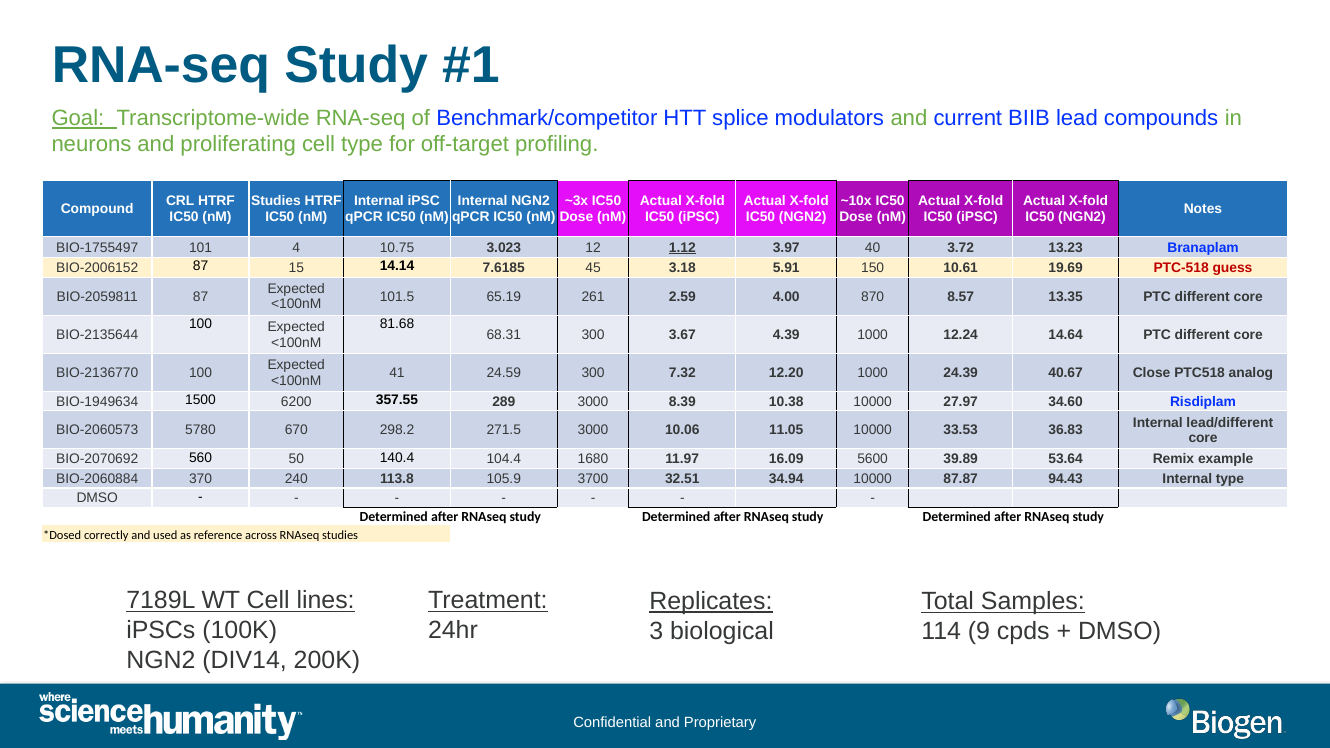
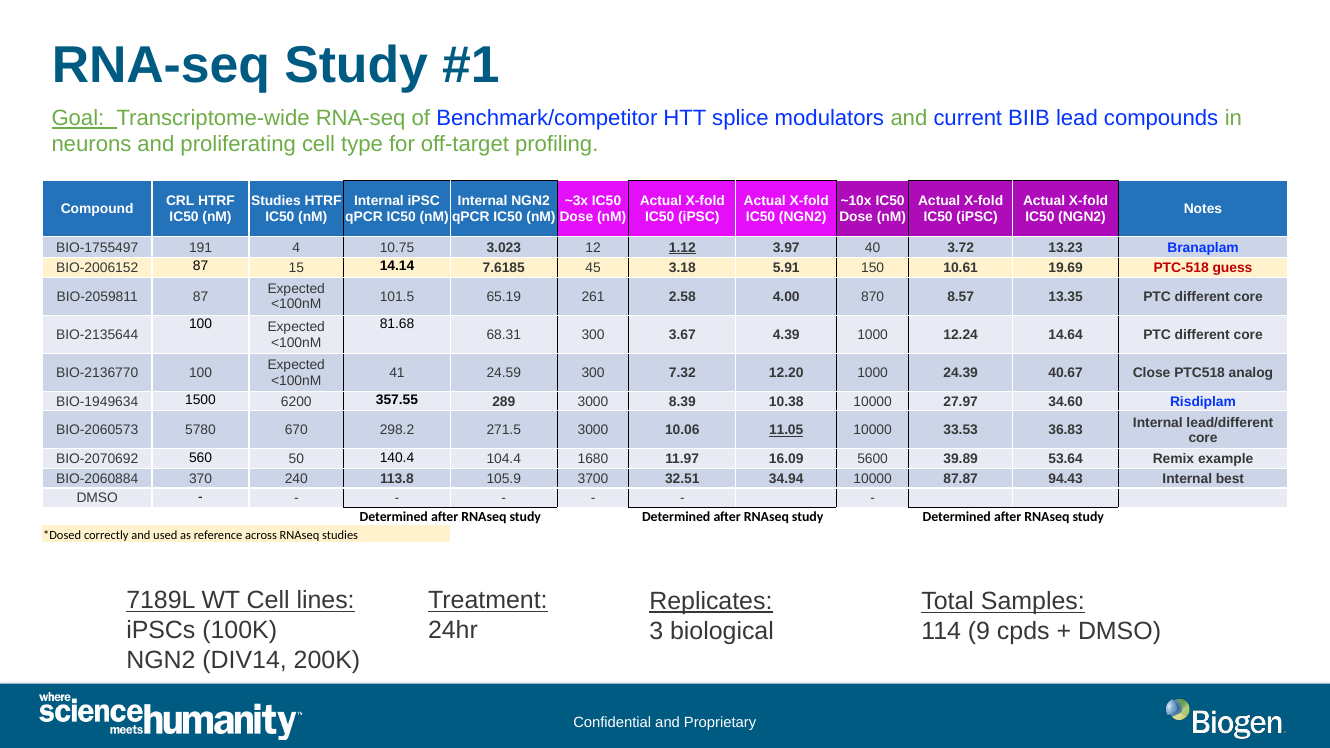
101: 101 -> 191
2.59: 2.59 -> 2.58
11.05 underline: none -> present
Internal type: type -> best
